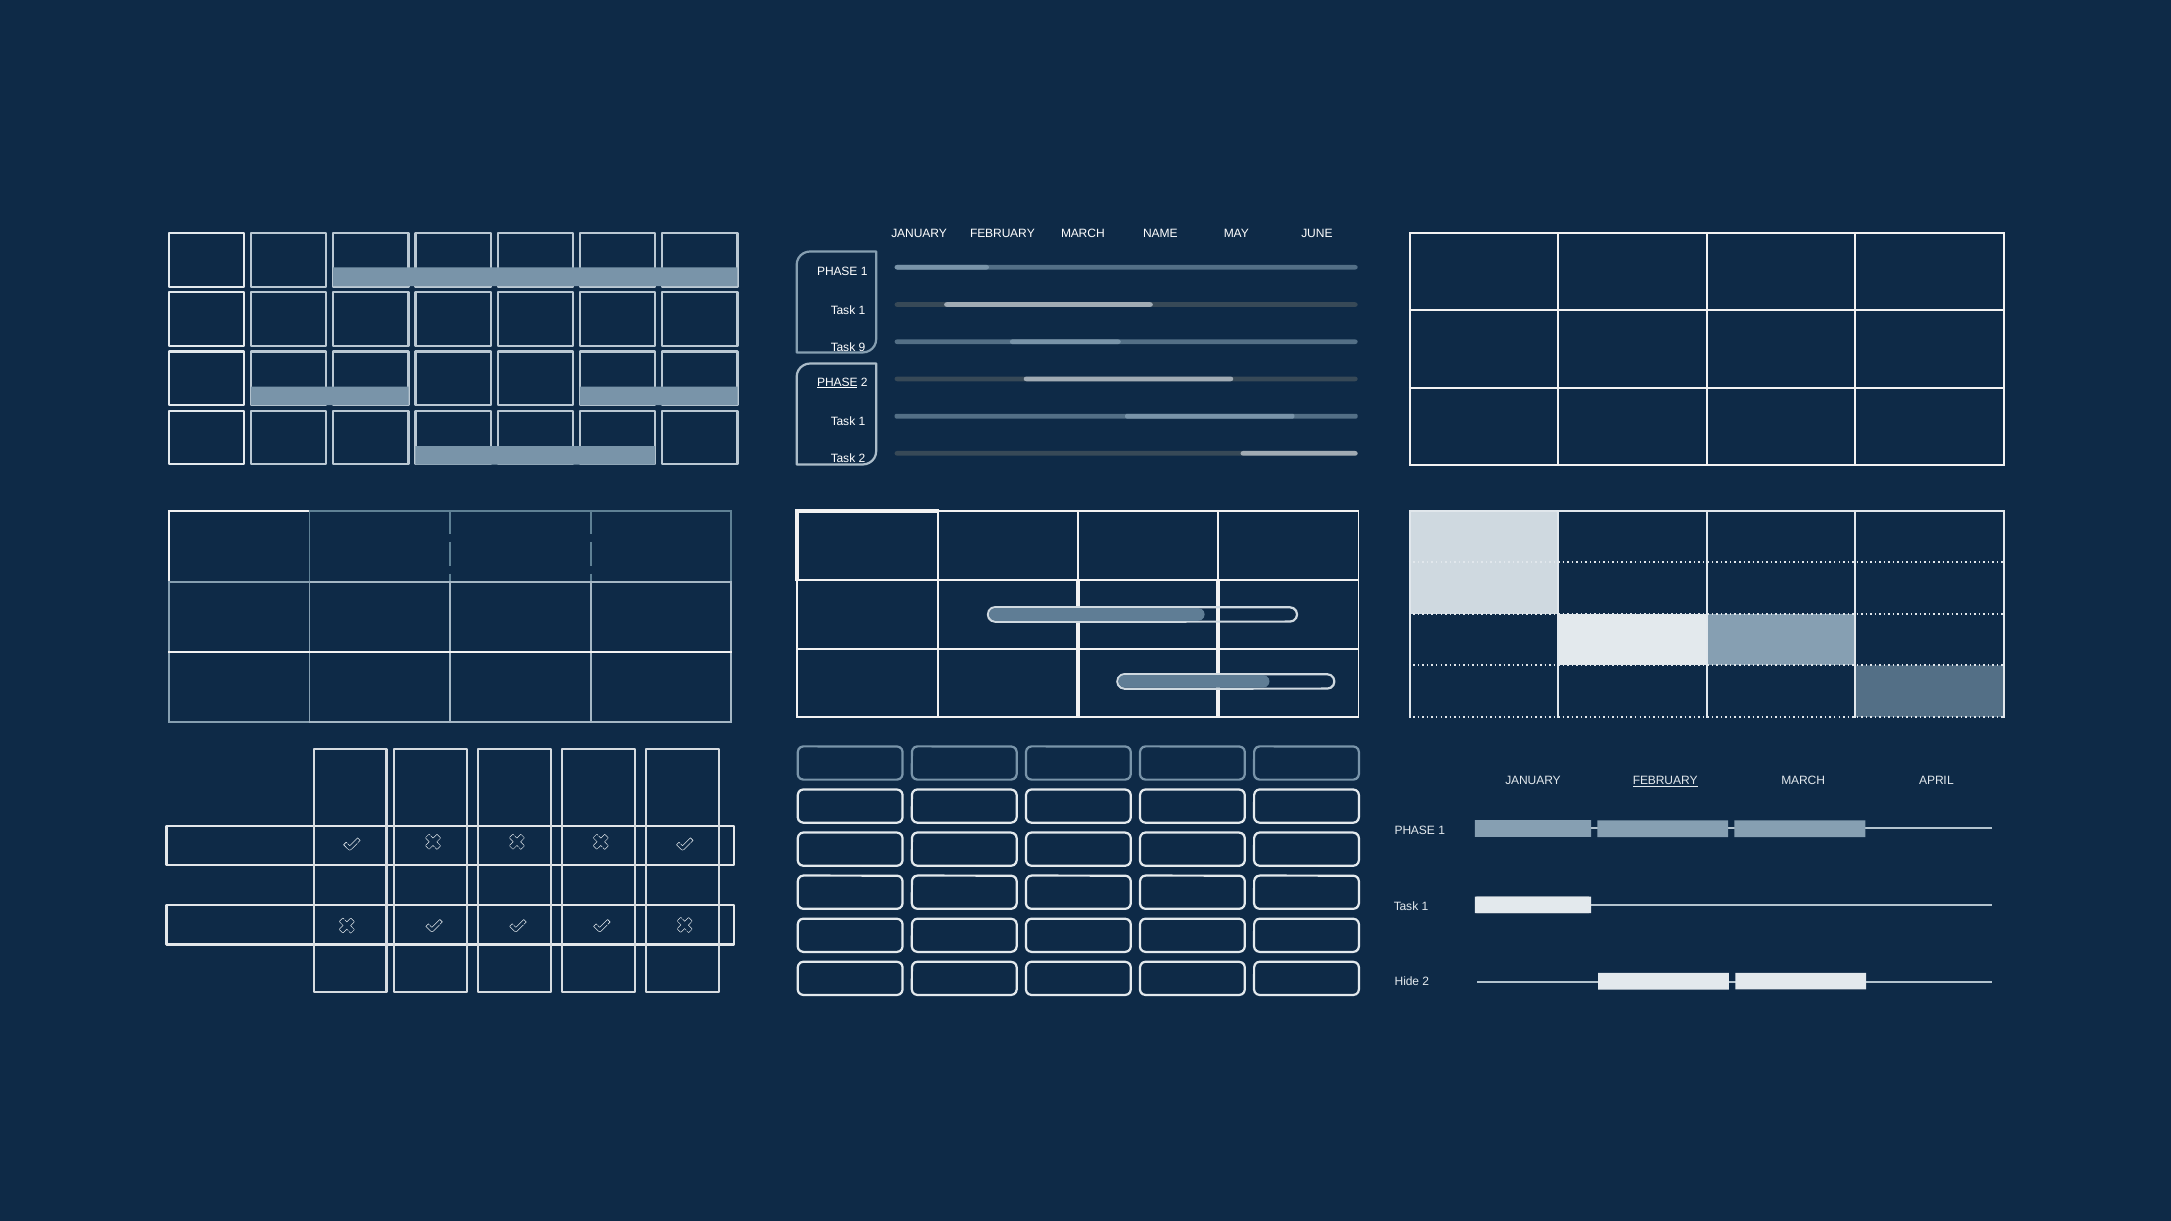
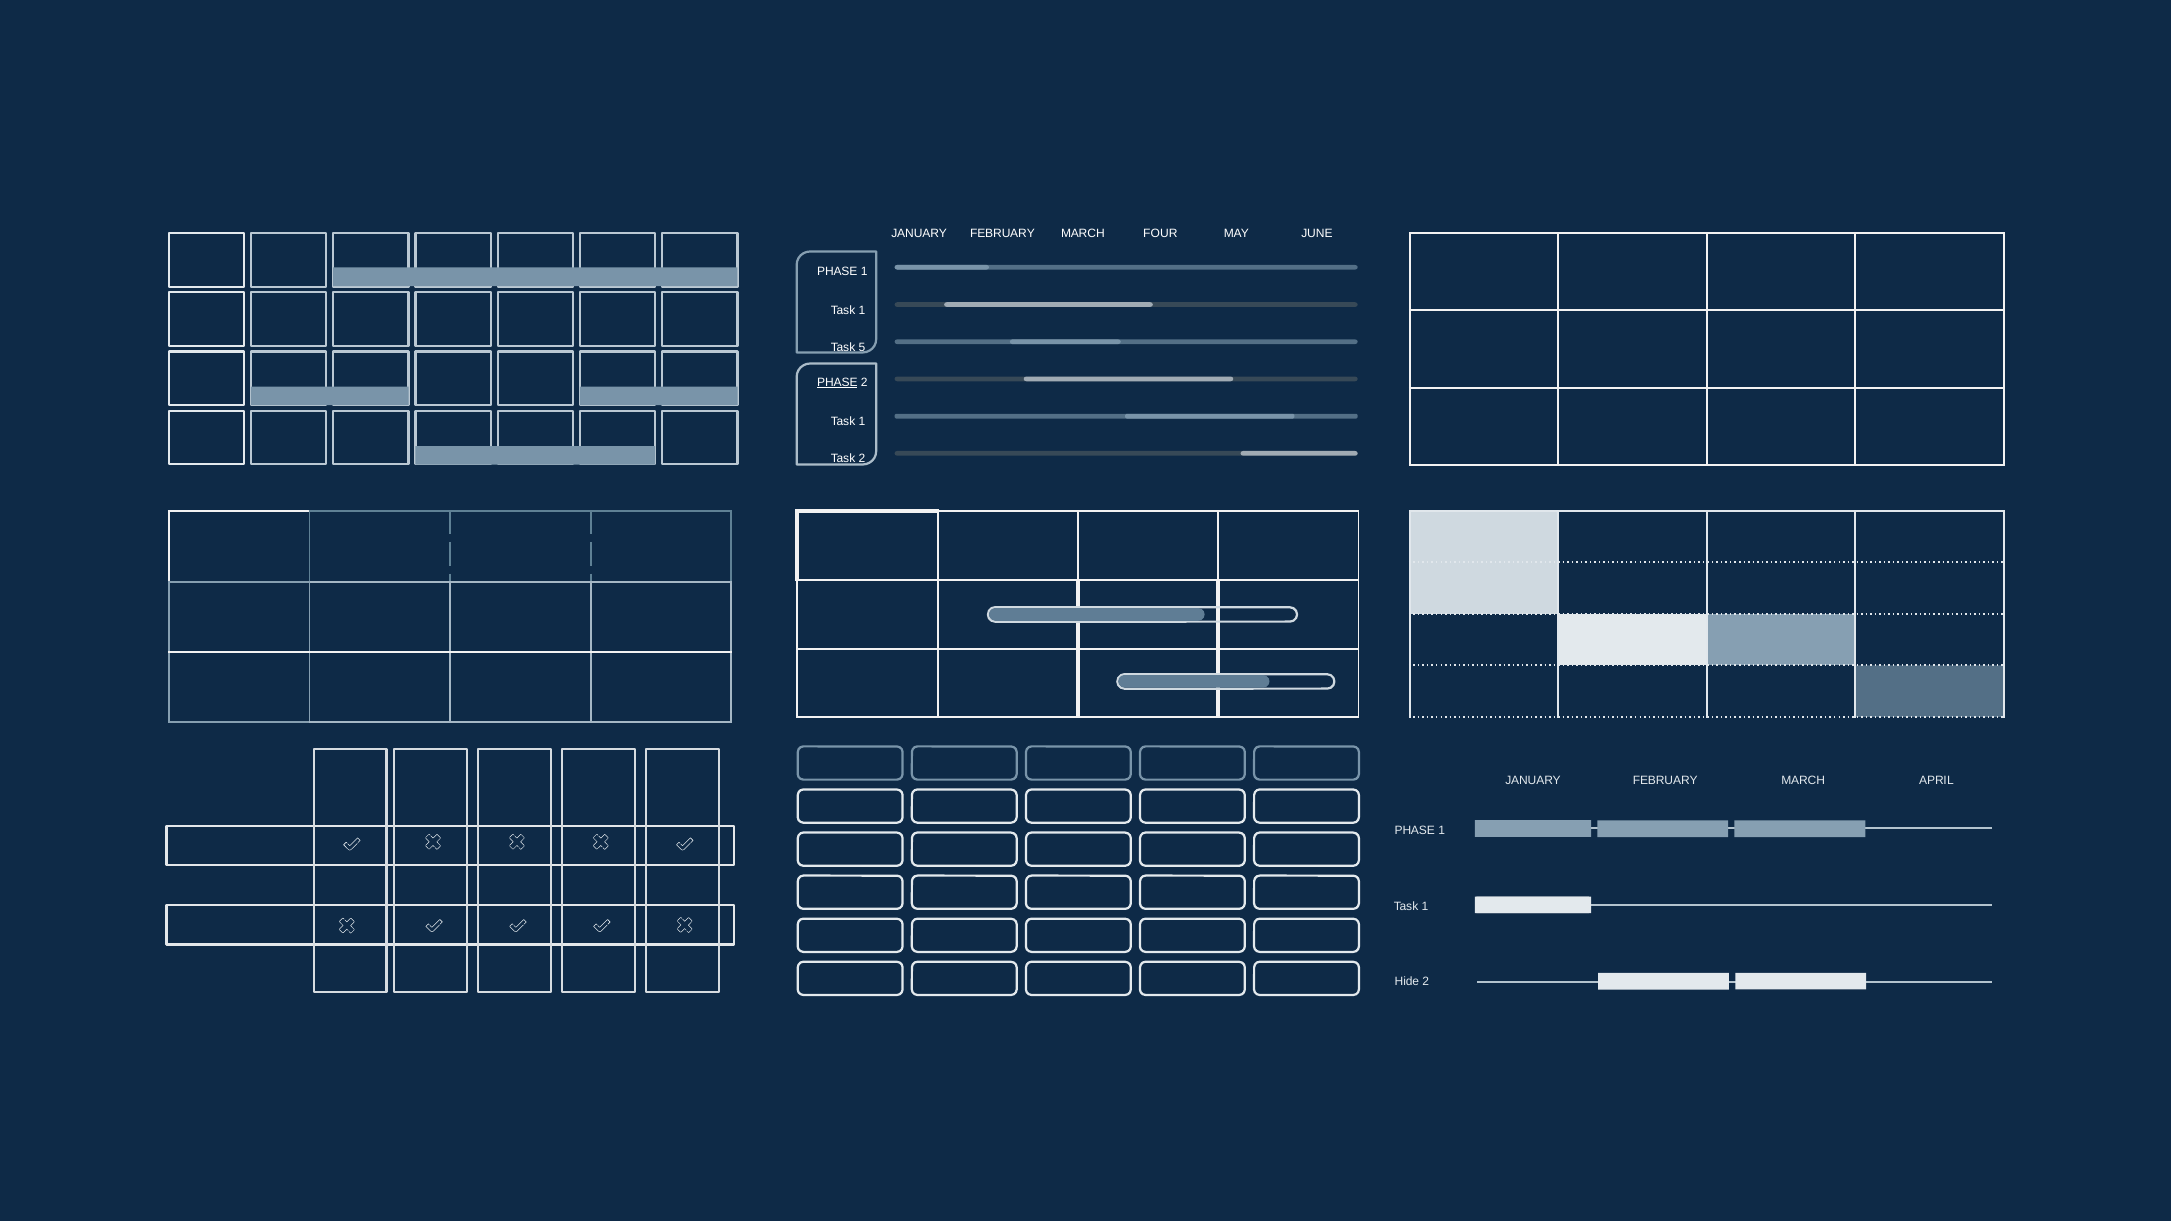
NAME: NAME -> FOUR
9: 9 -> 5
FEBRUARY at (1665, 781) underline: present -> none
